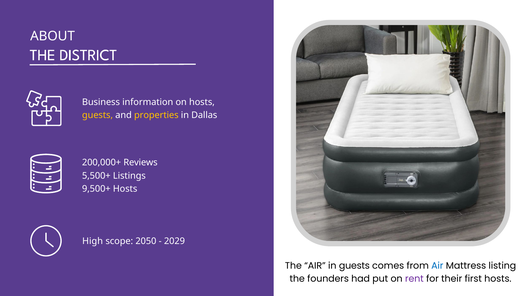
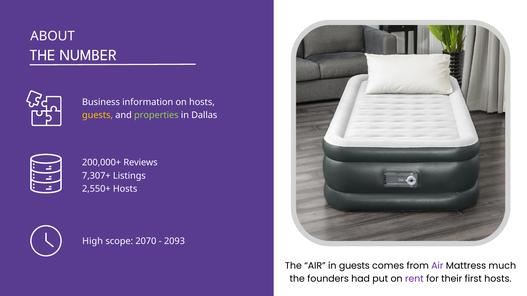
DISTRICT: DISTRICT -> NUMBER
properties colour: yellow -> light green
5,500+: 5,500+ -> 7,307+
9,500+: 9,500+ -> 2,550+
2050: 2050 -> 2070
2029: 2029 -> 2093
Air at (437, 266) colour: blue -> purple
listing: listing -> much
